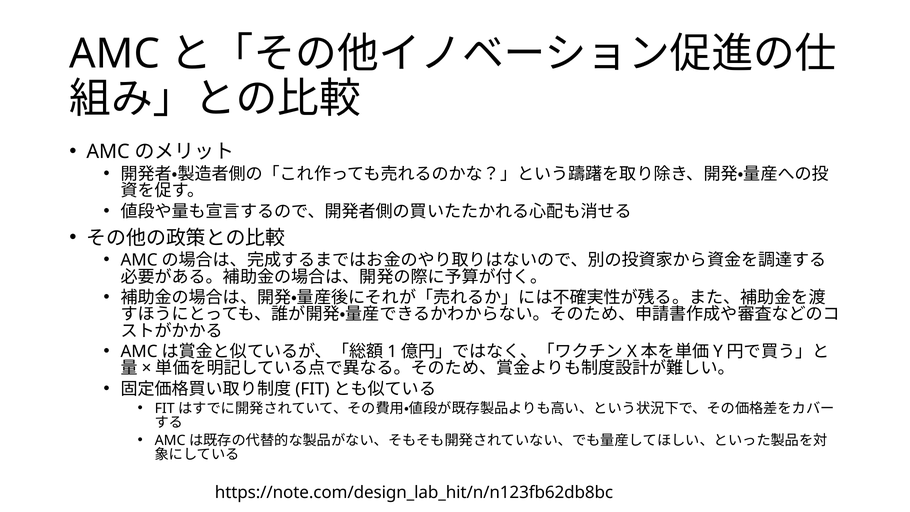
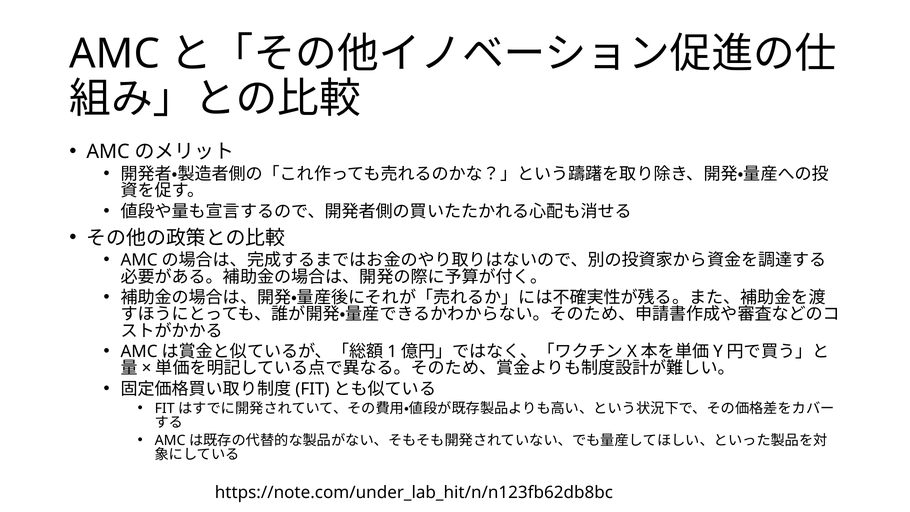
https://note.com/design_lab_hit/n/n123fb62db8bc: https://note.com/design_lab_hit/n/n123fb62db8bc -> https://note.com/under_lab_hit/n/n123fb62db8bc
